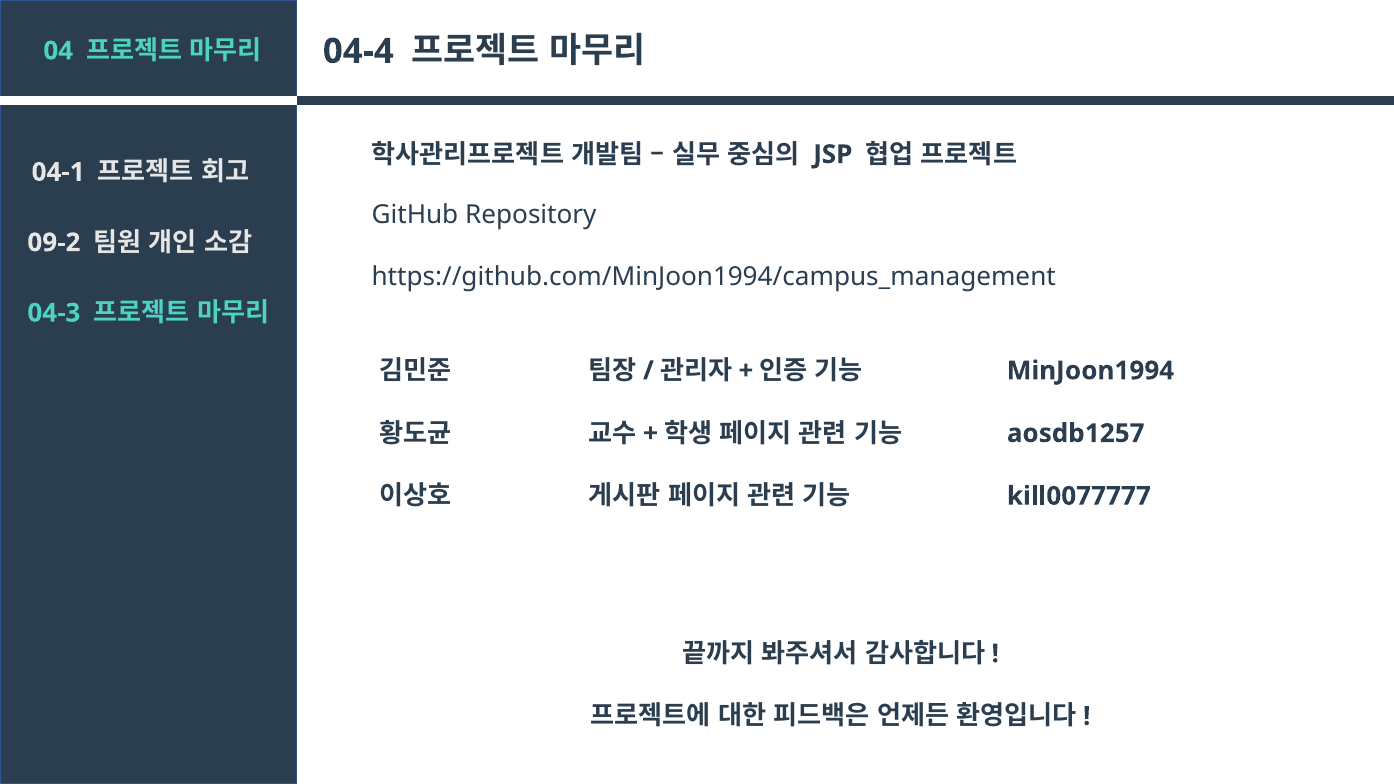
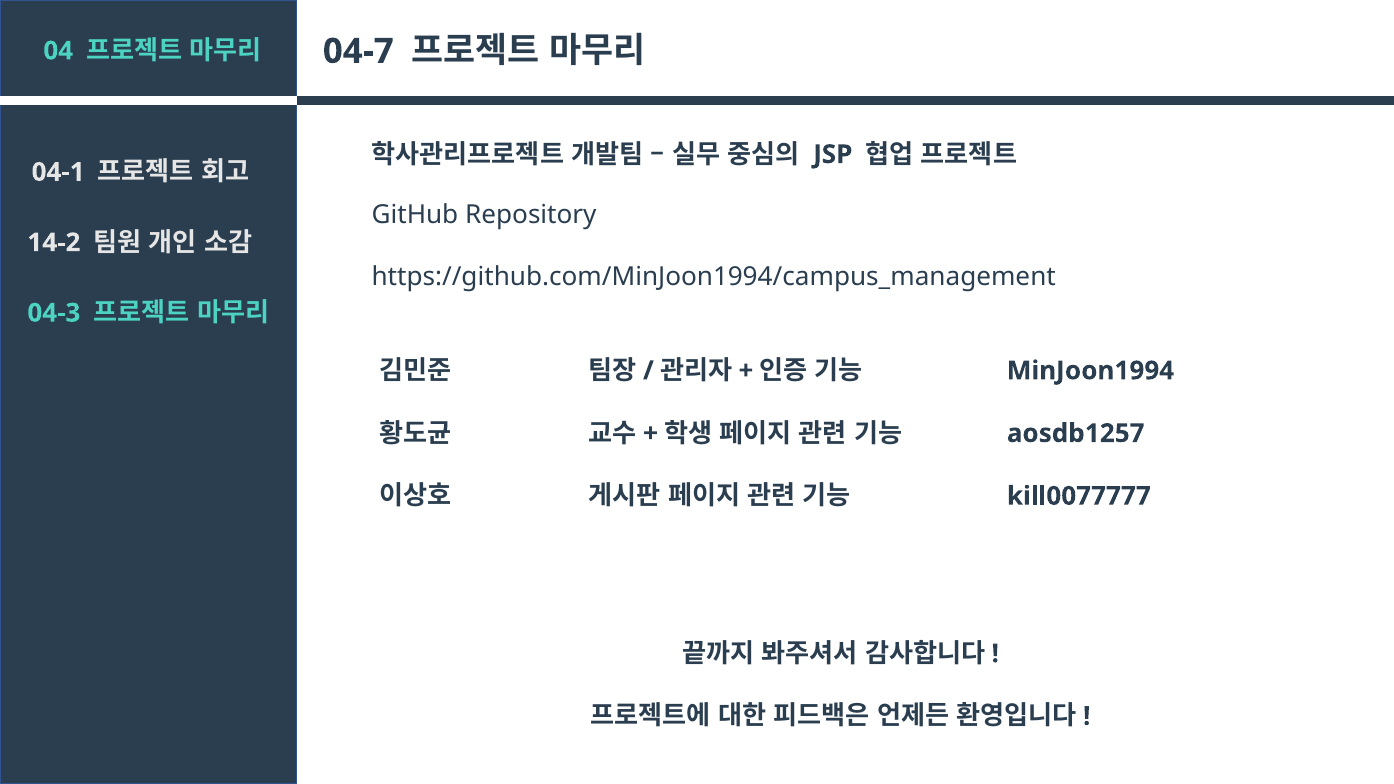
04-4: 04-4 -> 04-7
09-2: 09-2 -> 14-2
